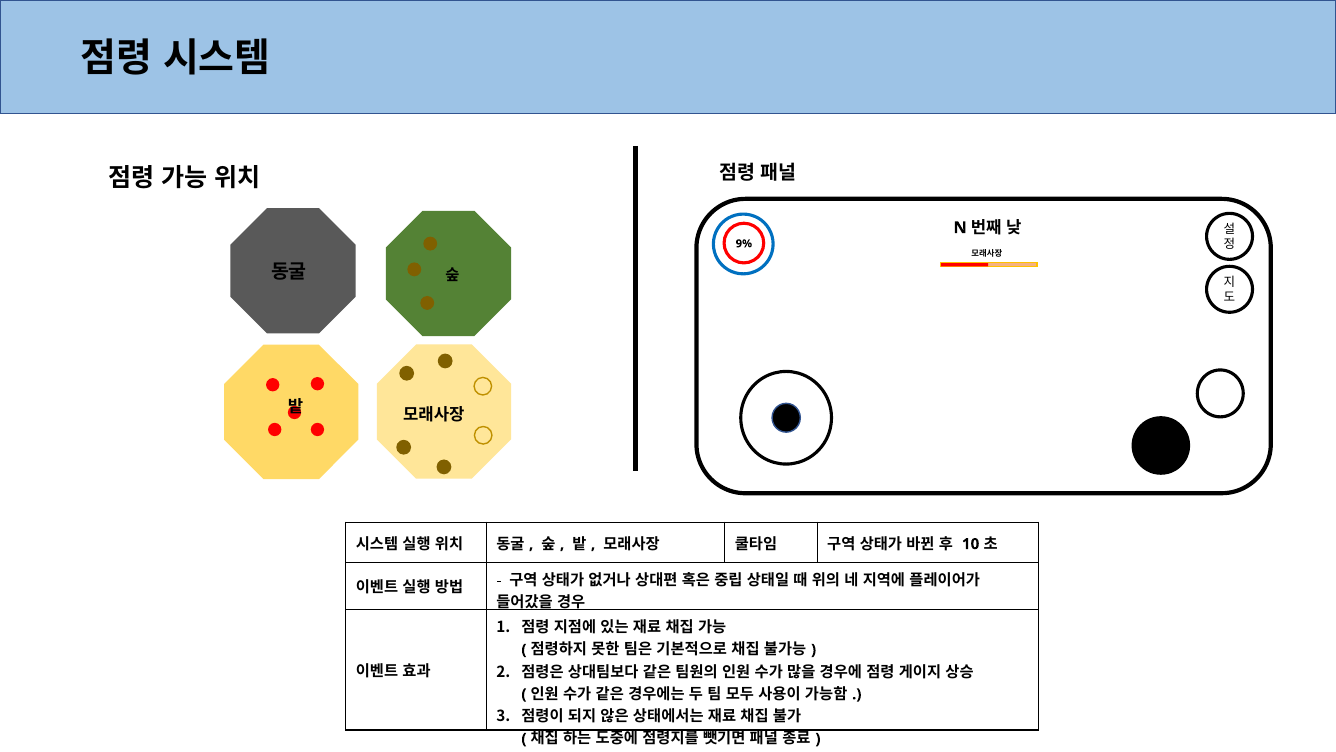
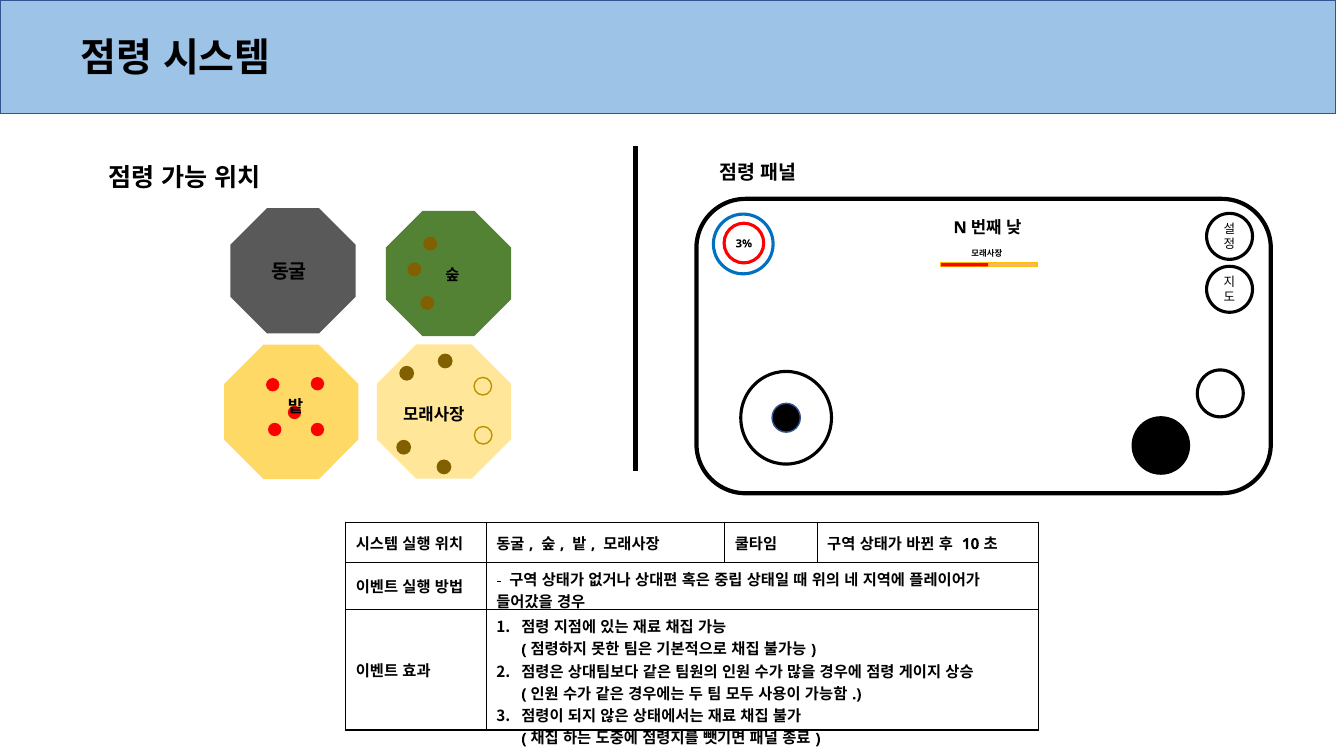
9%: 9% -> 3%
